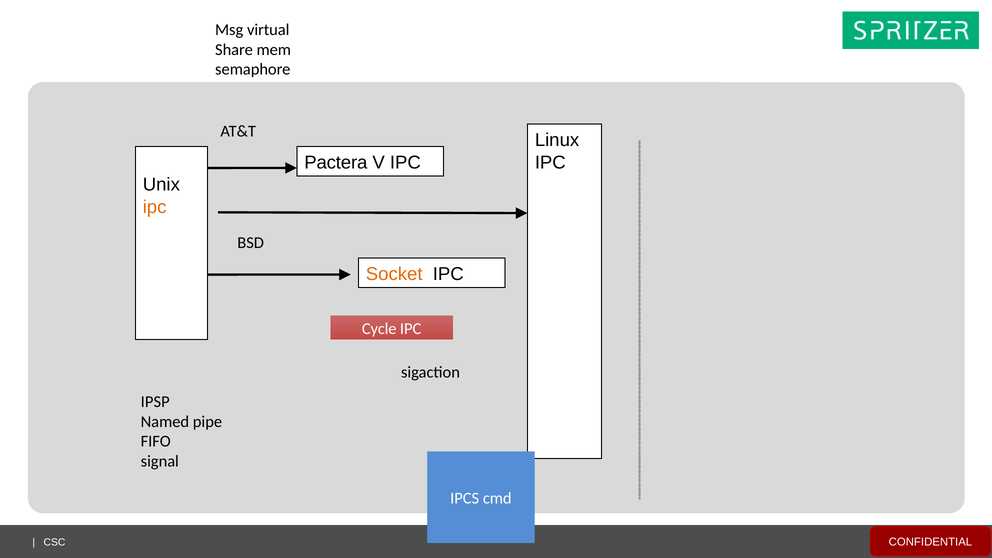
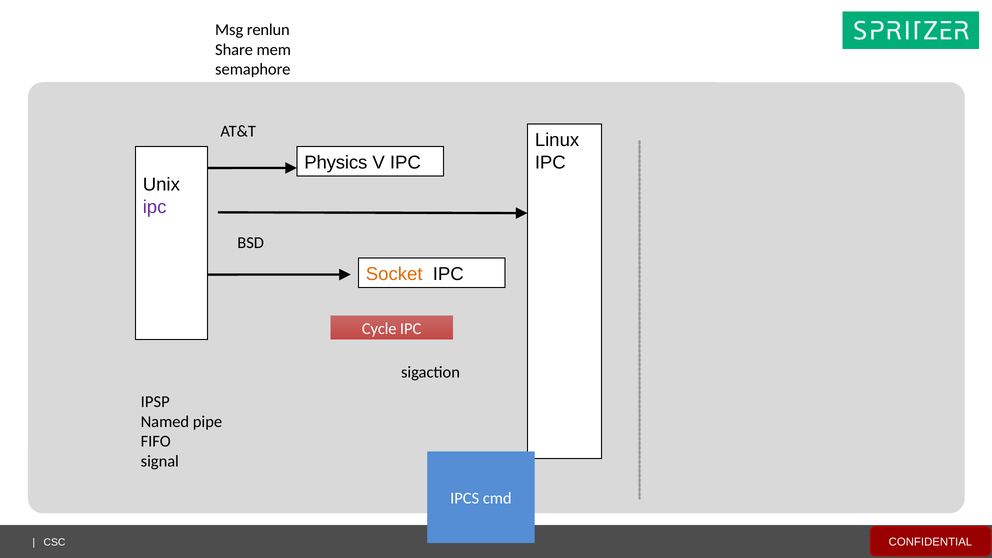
virtual: virtual -> renlun
Pactera: Pactera -> Physics
ipc at (155, 207) colour: orange -> purple
